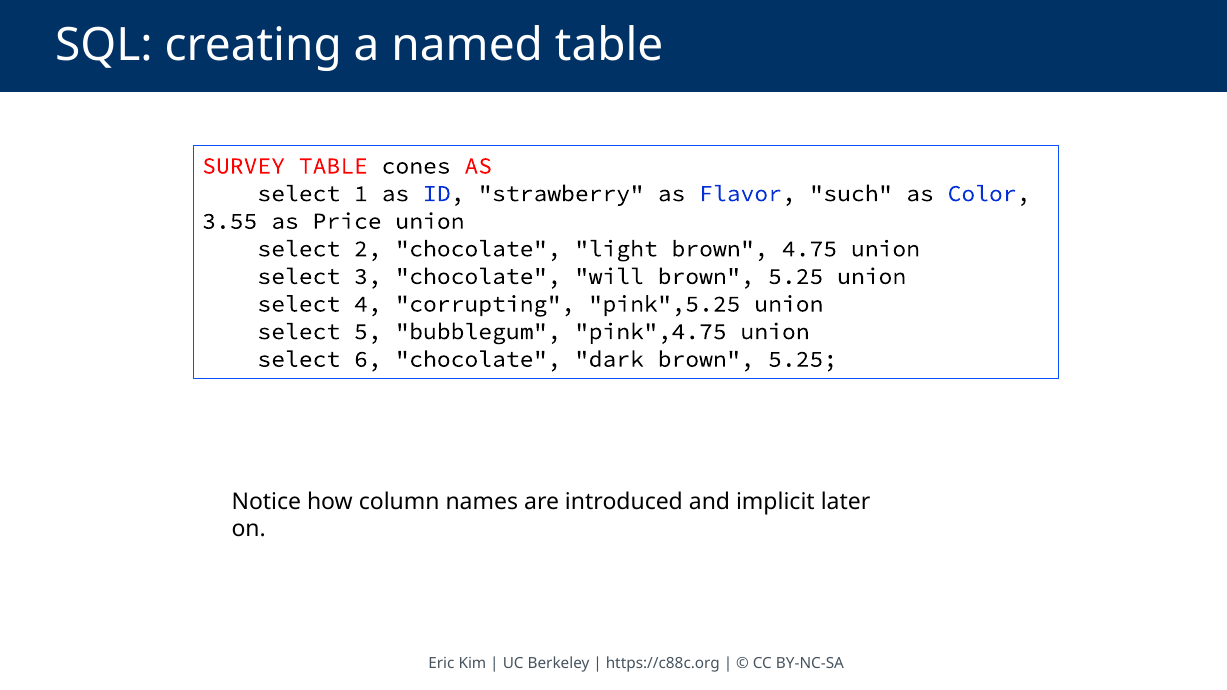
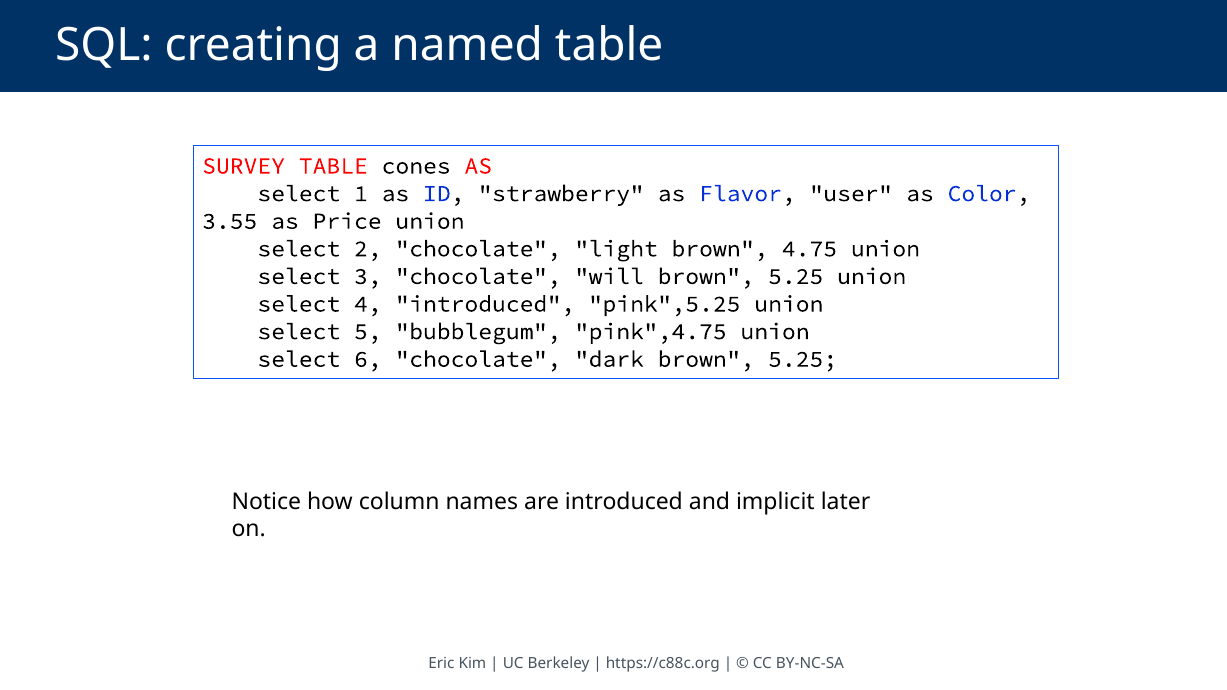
such: such -> user
4 corrupting: corrupting -> introduced
